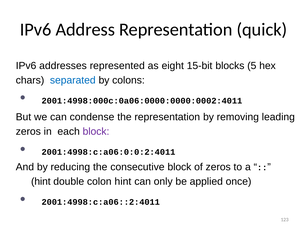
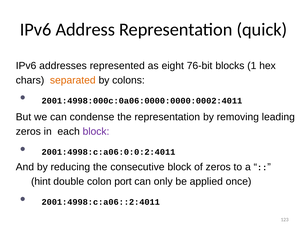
15-bit: 15-bit -> 76-bit
5: 5 -> 1
separated colour: blue -> orange
colon hint: hint -> port
